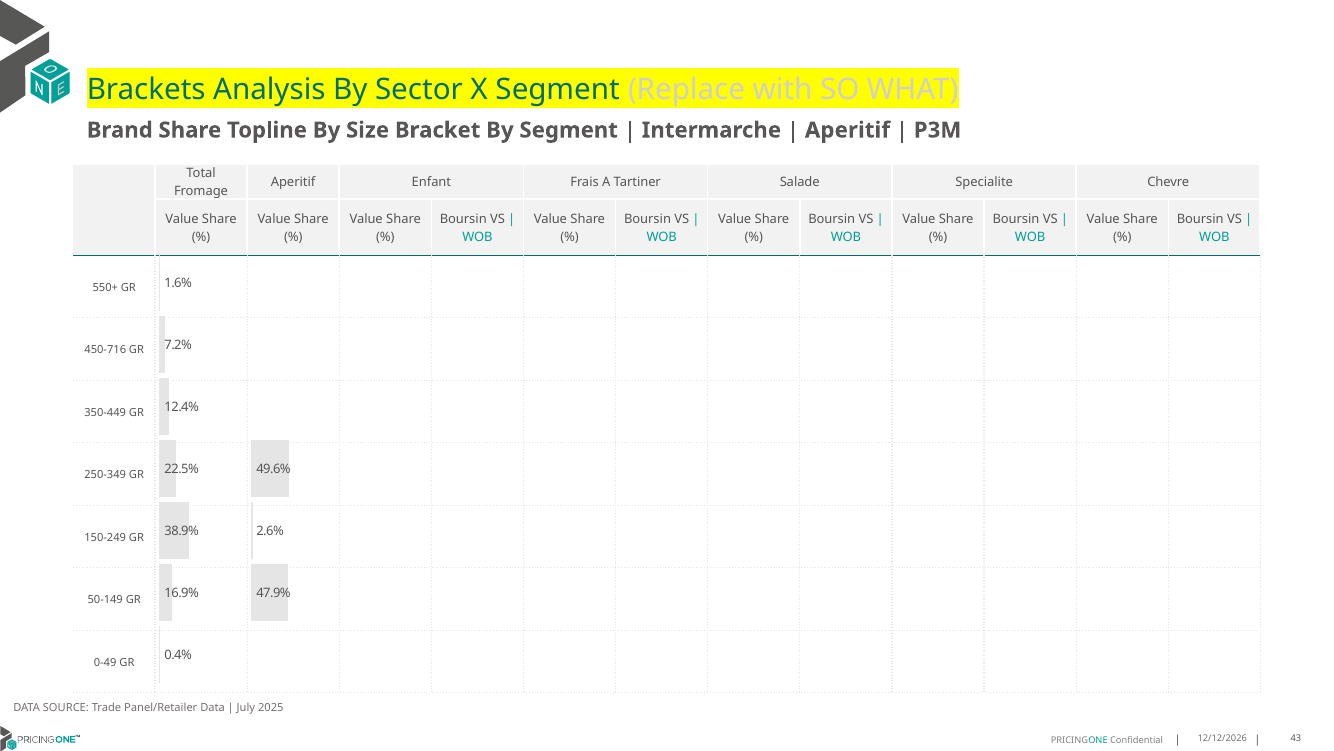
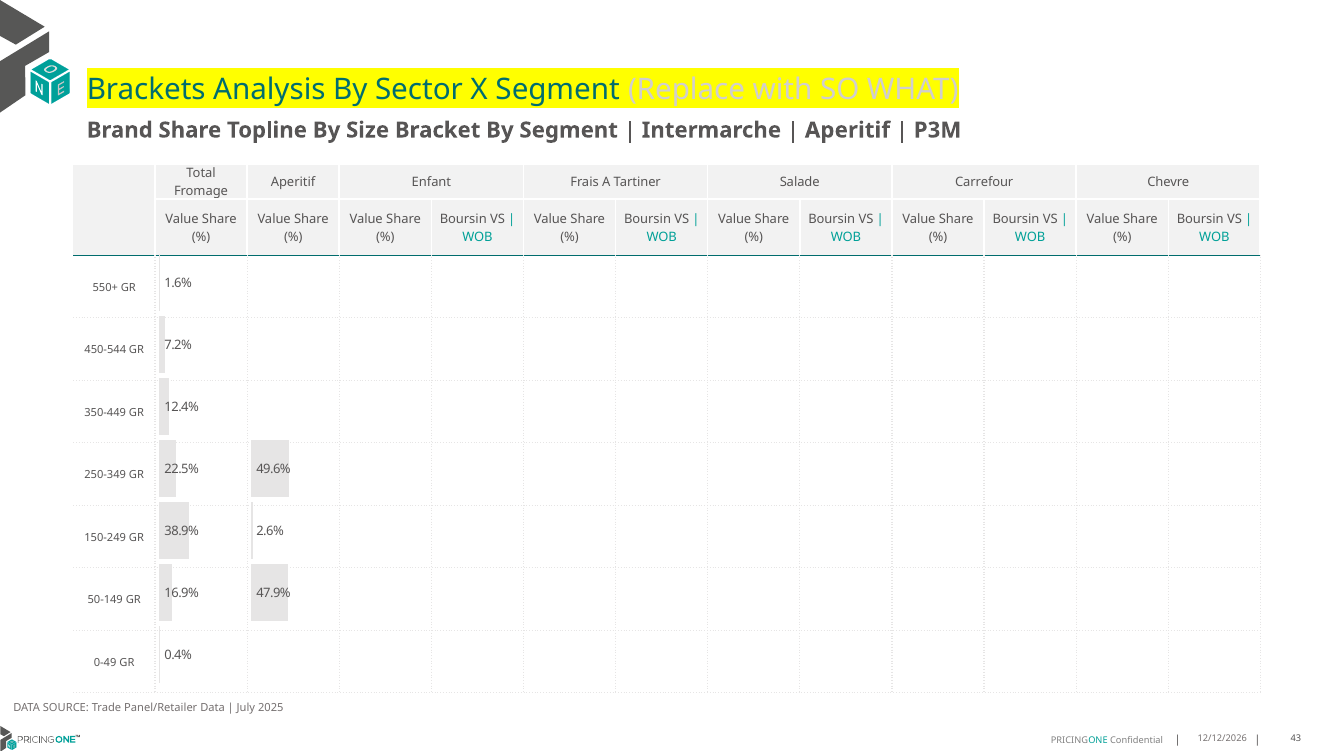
Specialite: Specialite -> Carrefour
450-716: 450-716 -> 450-544
